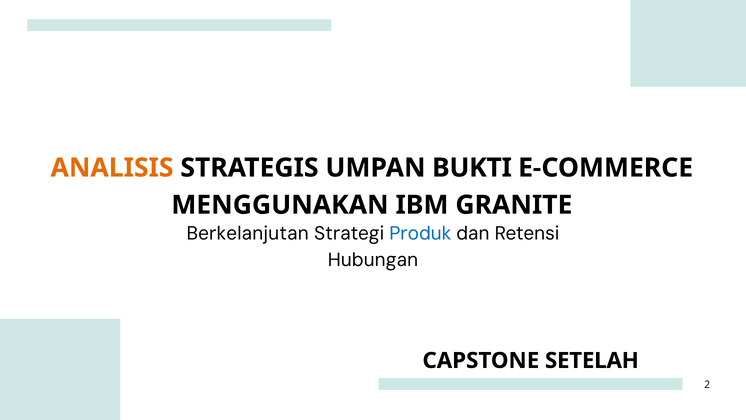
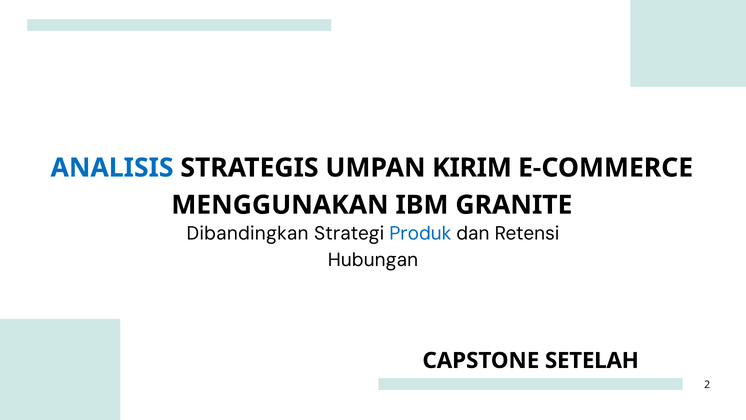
ANALISIS colour: orange -> blue
BUKTI: BUKTI -> KIRIM
Berkelanjutan: Berkelanjutan -> Dibandingkan
